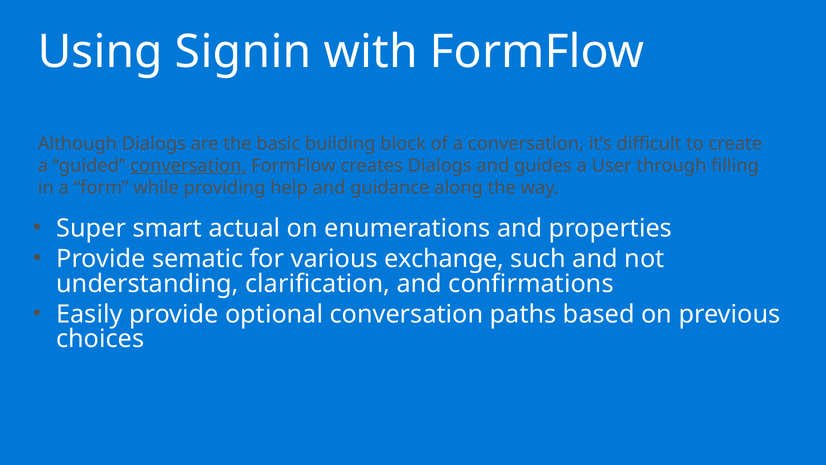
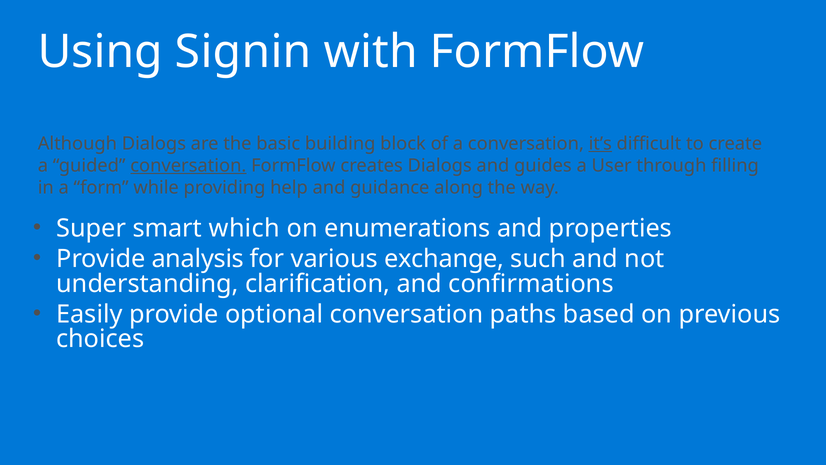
it’s underline: none -> present
actual: actual -> which
sematic: sematic -> analysis
